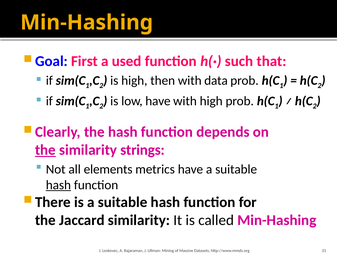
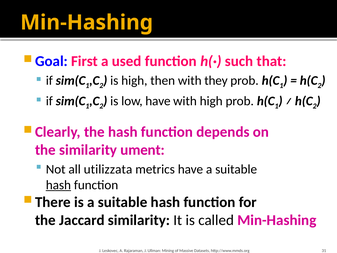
data: data -> they
the at (45, 150) underline: present -> none
strings: strings -> ument
elements: elements -> utilizzata
